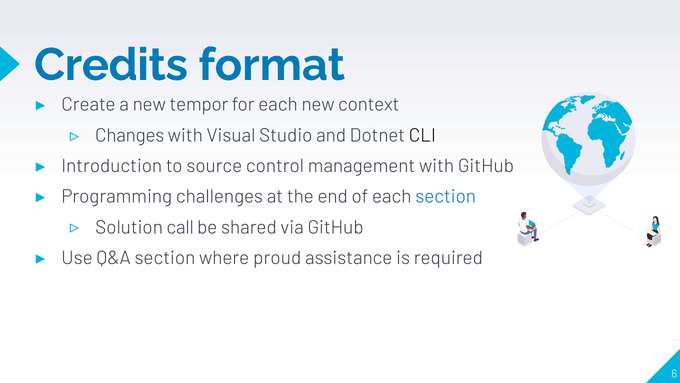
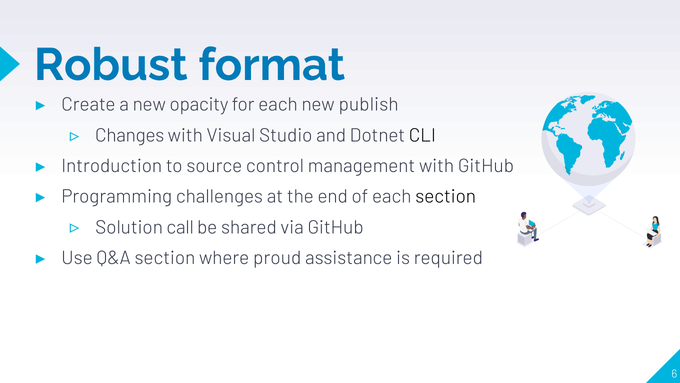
Credits: Credits -> Robust
tempor: tempor -> opacity
context: context -> publish
section at (446, 196) colour: blue -> black
